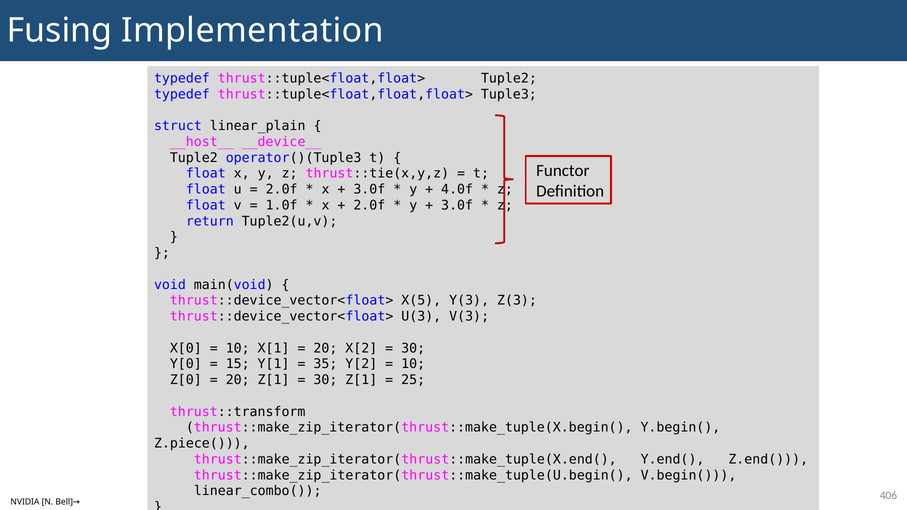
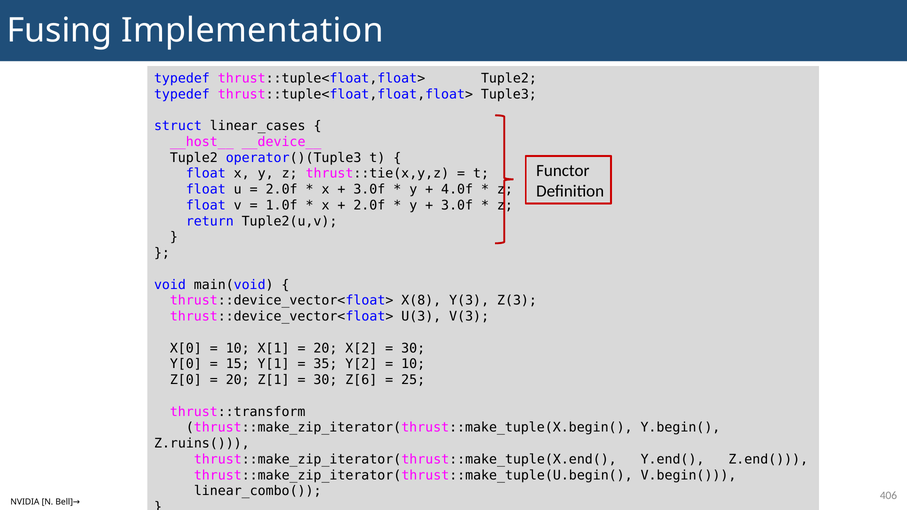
linear_plain: linear_plain -> linear_cases
X(5: X(5 -> X(8
30 Z[1: Z[1 -> Z[6
Z.piece(: Z.piece( -> Z.ruins(
